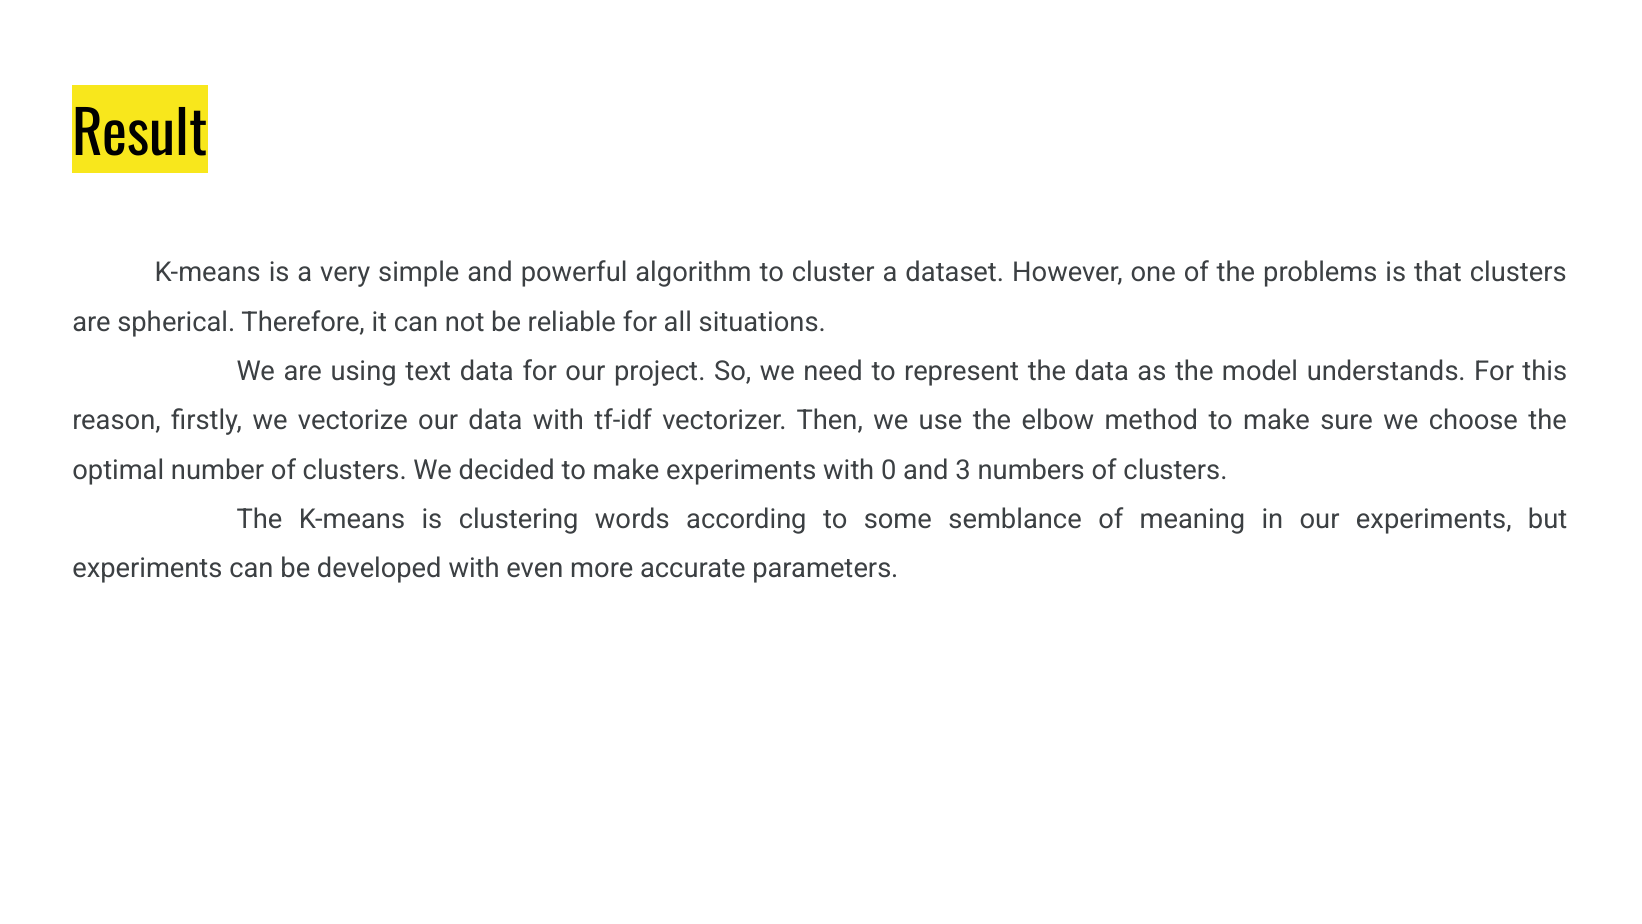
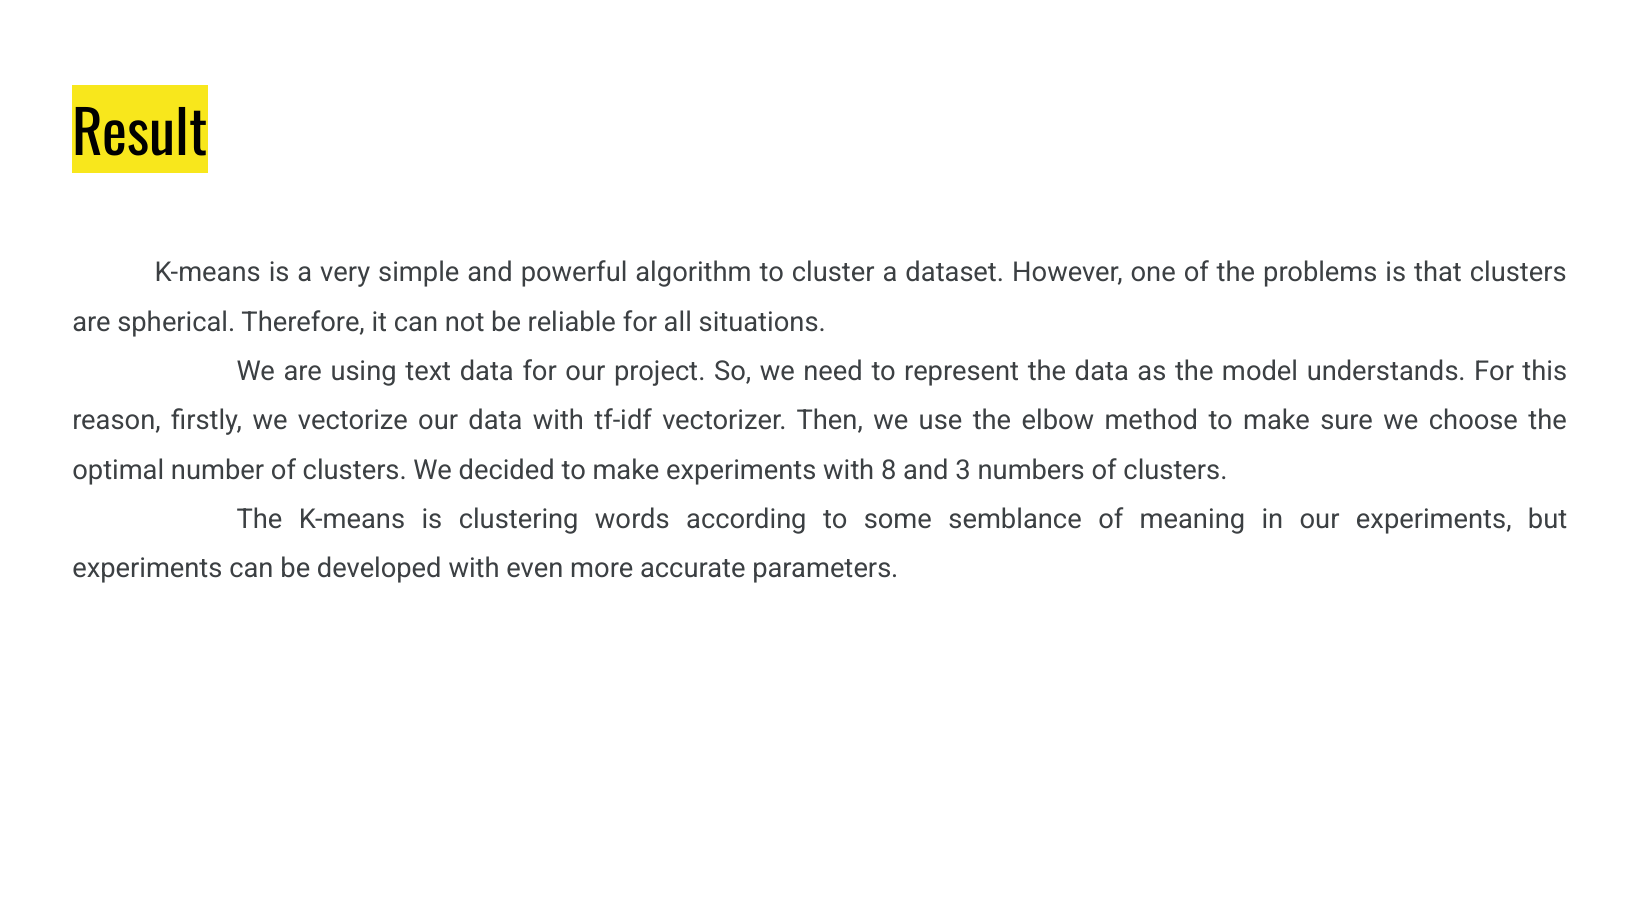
0: 0 -> 8
